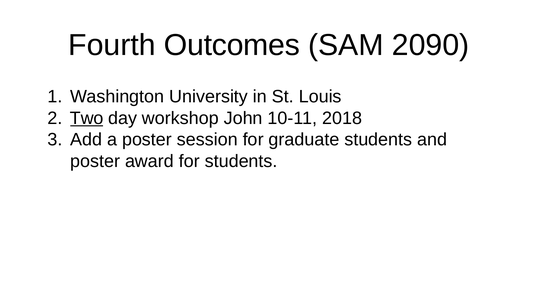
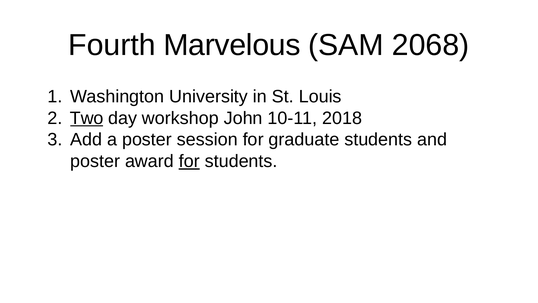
Outcomes: Outcomes -> Marvelous
2090: 2090 -> 2068
for at (189, 161) underline: none -> present
